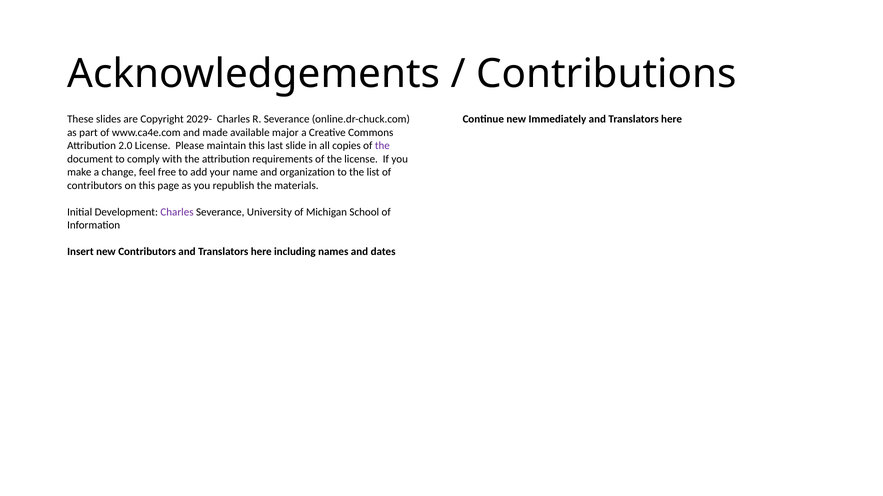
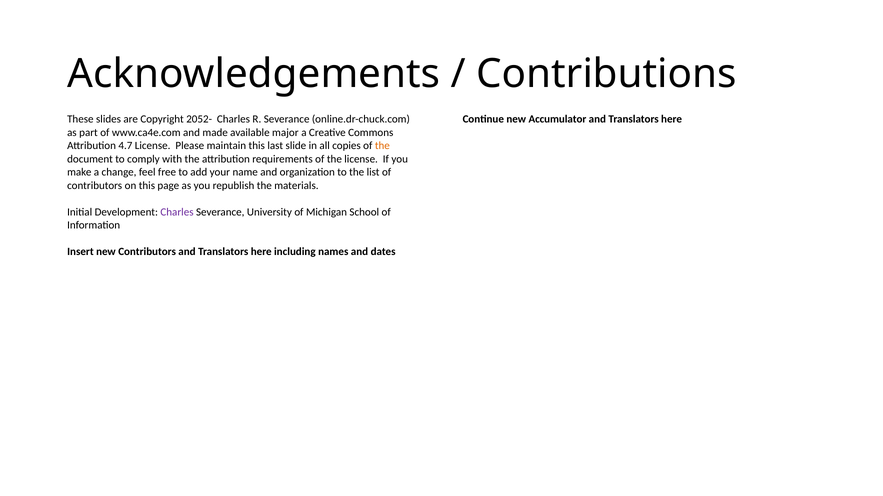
2029-: 2029- -> 2052-
Immediately: Immediately -> Accumulator
2.0: 2.0 -> 4.7
the at (382, 146) colour: purple -> orange
